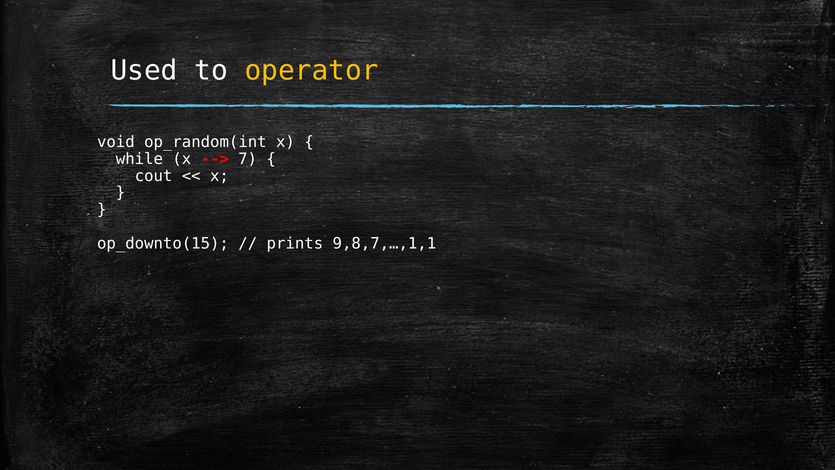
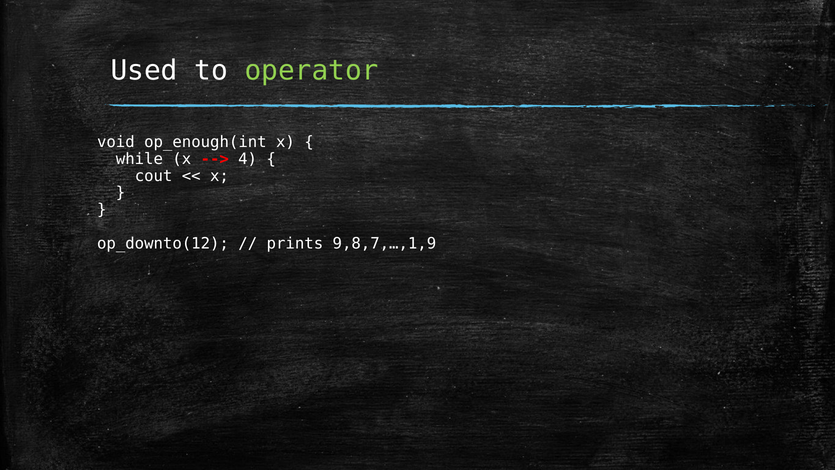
operator colour: yellow -> light green
op_random(int: op_random(int -> op_enough(int
7: 7 -> 4
op_downto(15: op_downto(15 -> op_downto(12
9,8,7,…,1,1: 9,8,7,…,1,1 -> 9,8,7,…,1,9
